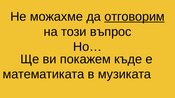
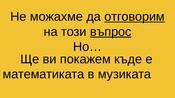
въпрос underline: none -> present
